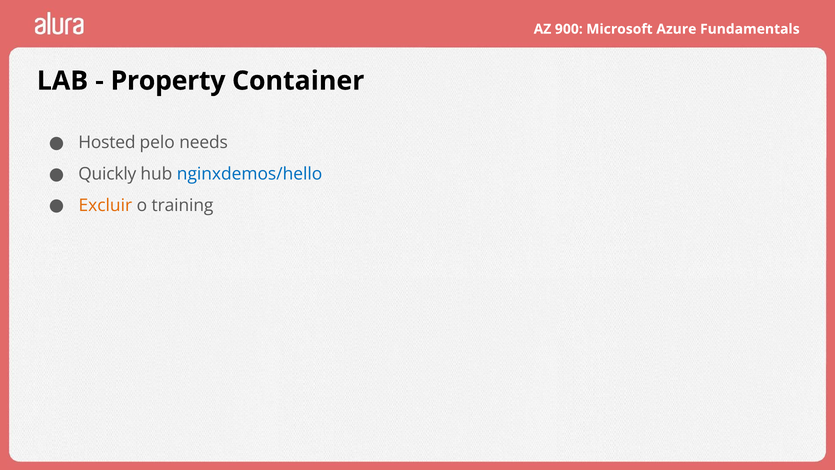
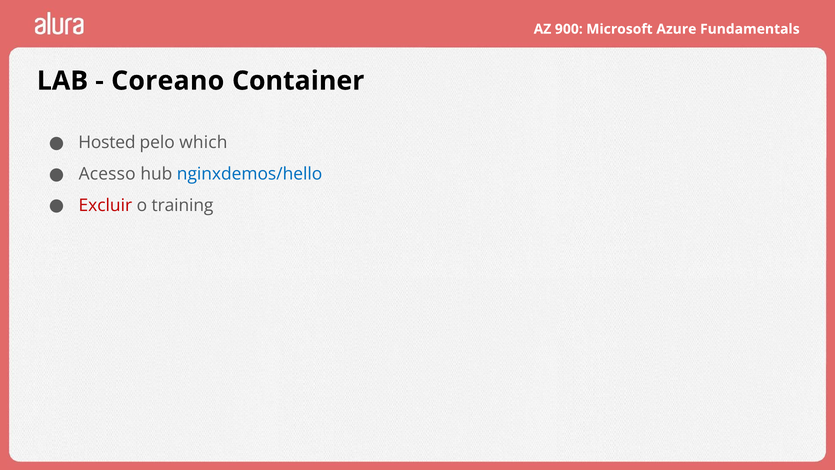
Property: Property -> Coreano
needs: needs -> which
Quickly: Quickly -> Acesso
Excluir colour: orange -> red
